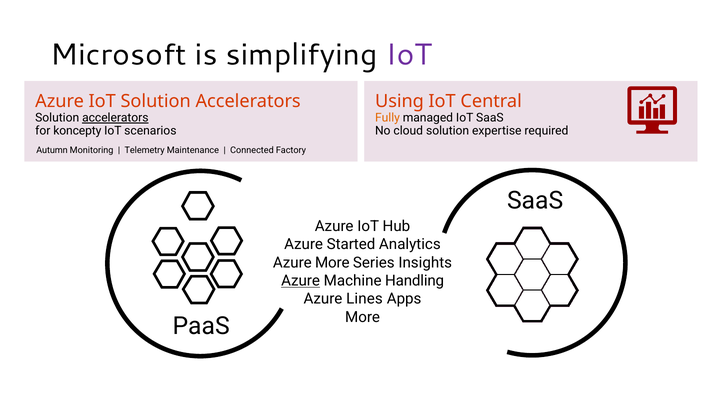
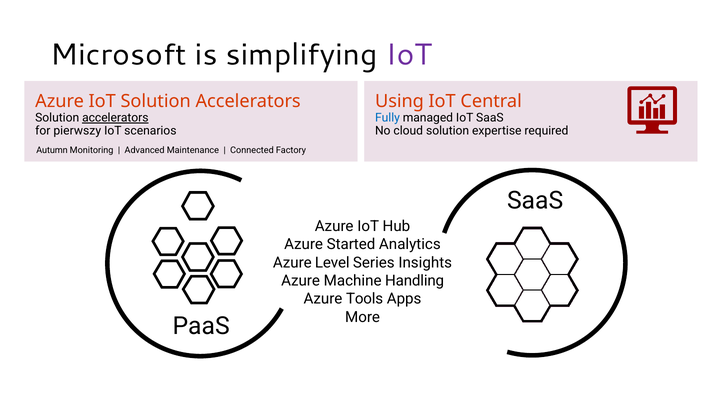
Fully colour: orange -> blue
koncepty: koncepty -> pierwszy
Telemetry: Telemetry -> Advanced
More at (332, 263): More -> Level
Azure at (301, 281) underline: present -> none
Lines: Lines -> Tools
